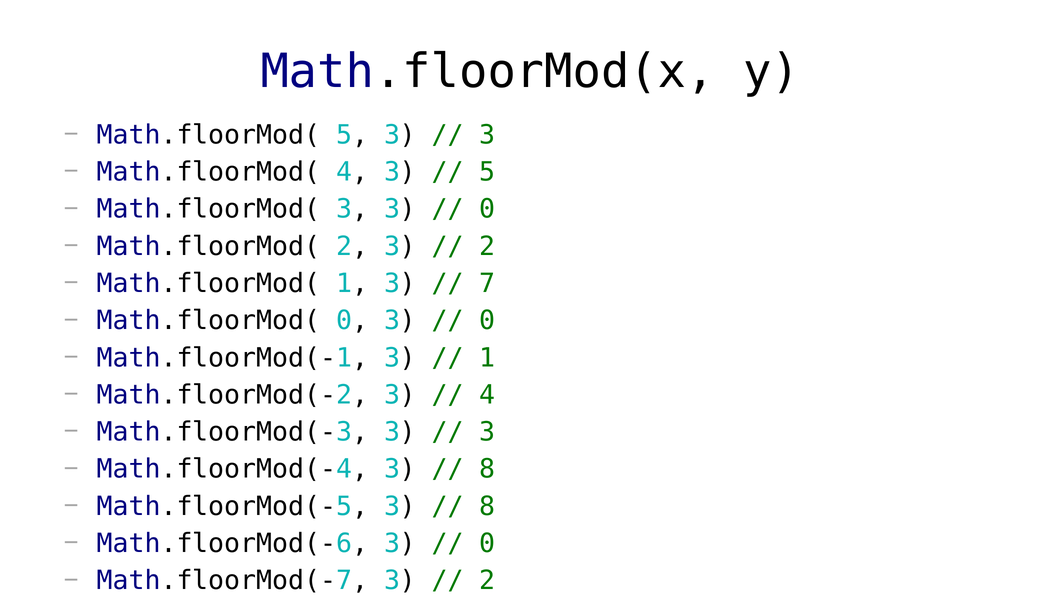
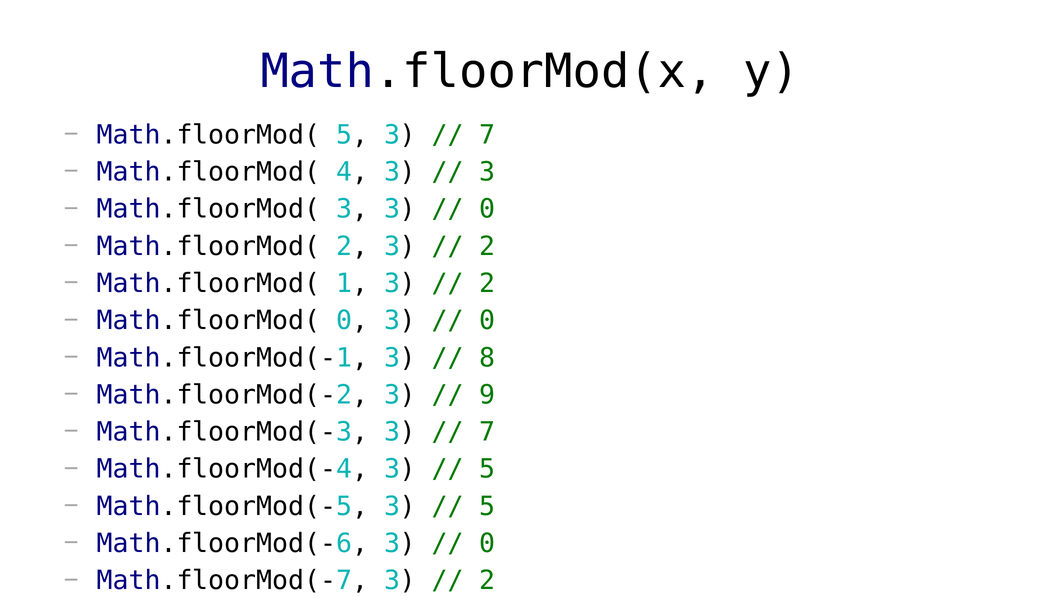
3 at (487, 135): 3 -> 7
5 at (487, 172): 5 -> 3
7 at (487, 283): 7 -> 2
1 at (487, 358): 1 -> 8
4 at (487, 395): 4 -> 9
3 at (487, 432): 3 -> 7
8 at (487, 469): 8 -> 5
8 at (487, 506): 8 -> 5
